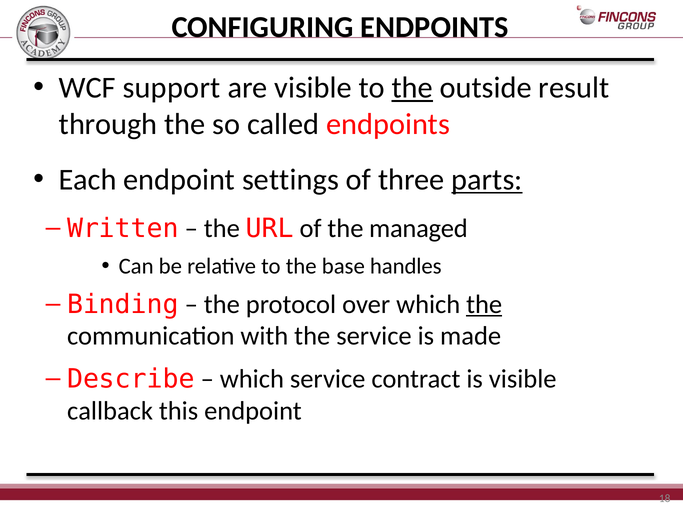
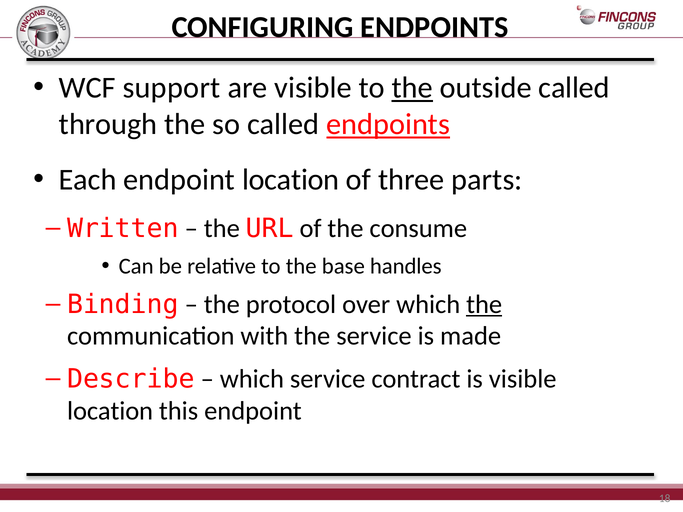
outside result: result -> called
endpoints at (388, 124) underline: none -> present
endpoint settings: settings -> location
parts underline: present -> none
managed: managed -> consume
callback at (110, 411): callback -> location
